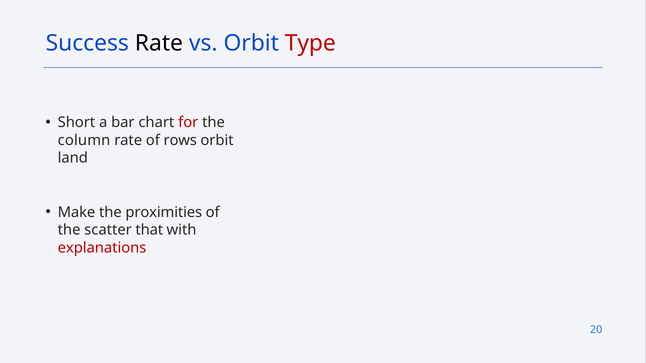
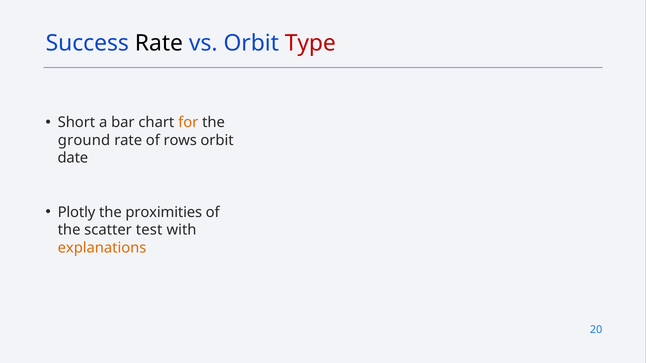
for colour: red -> orange
column: column -> ground
land: land -> date
Make: Make -> Plotly
that: that -> test
explanations colour: red -> orange
